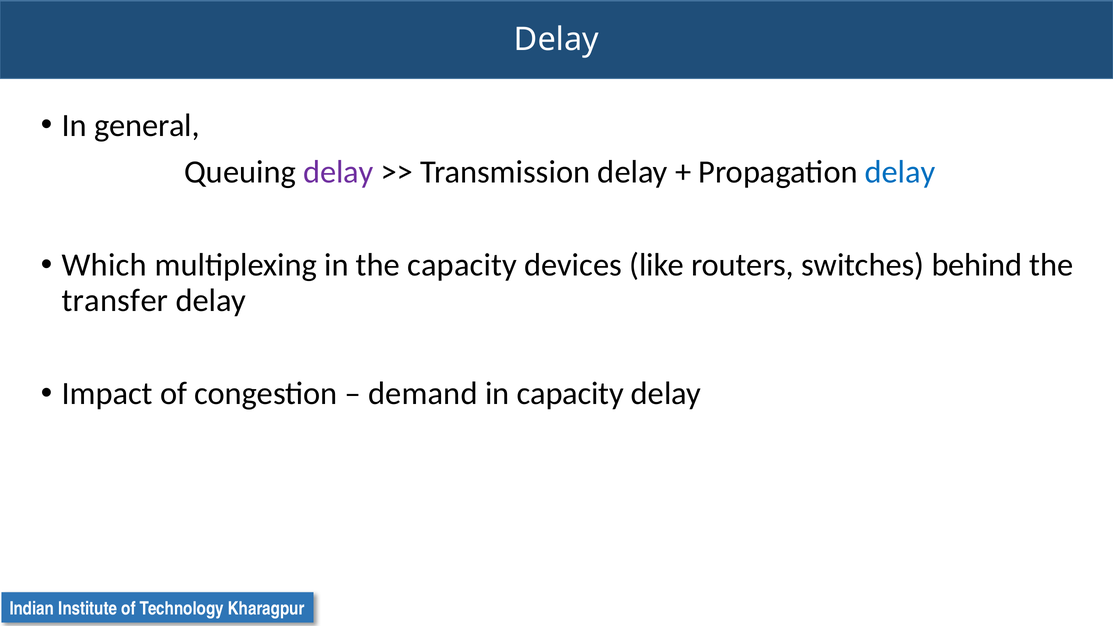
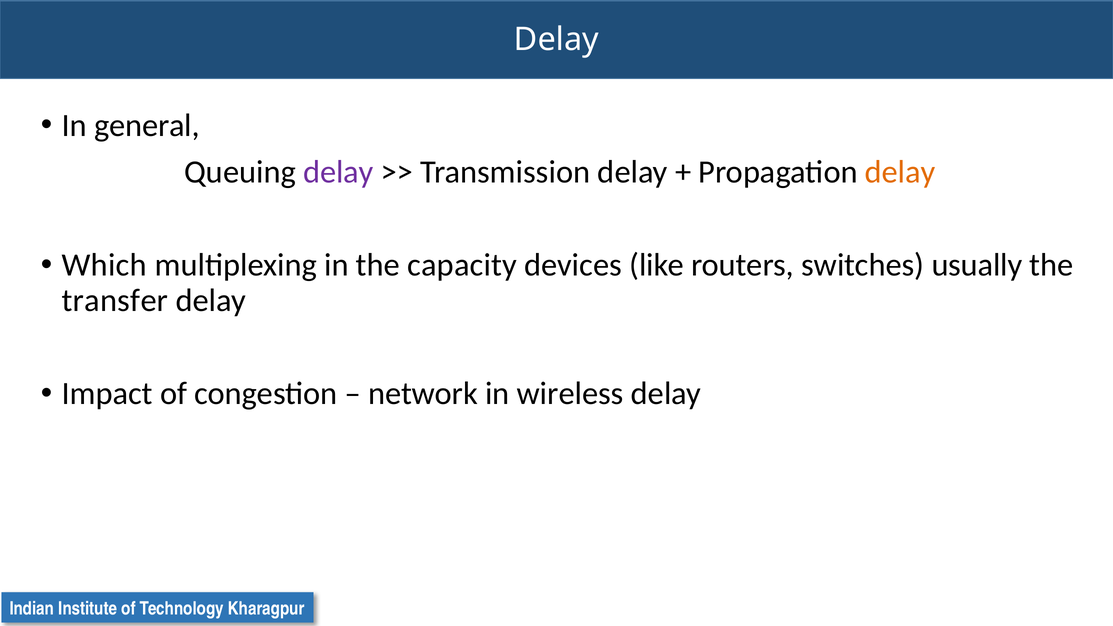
delay at (900, 172) colour: blue -> orange
behind: behind -> usually
demand: demand -> network
in capacity: capacity -> wireless
